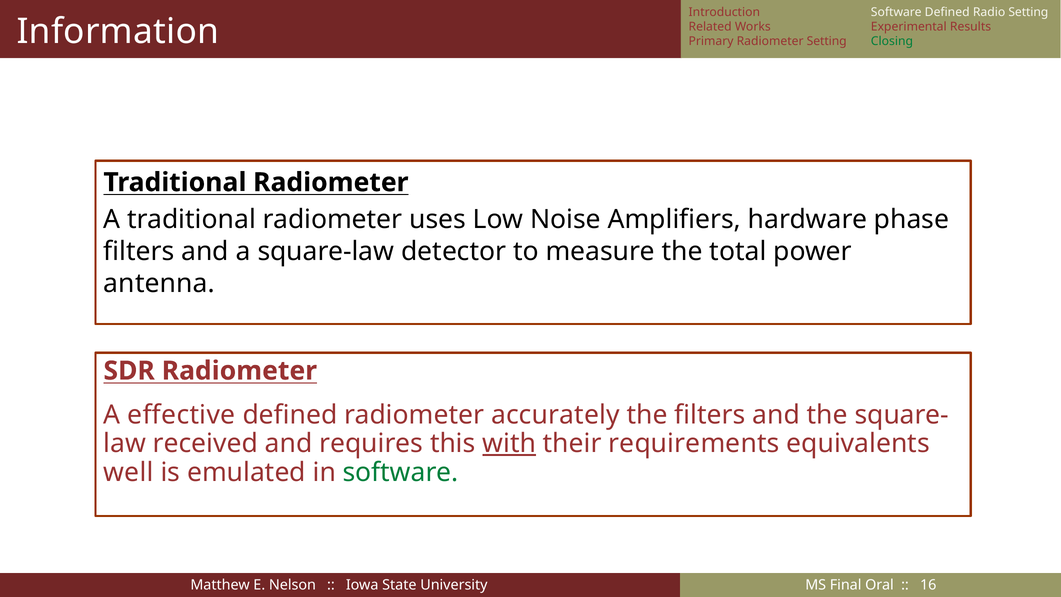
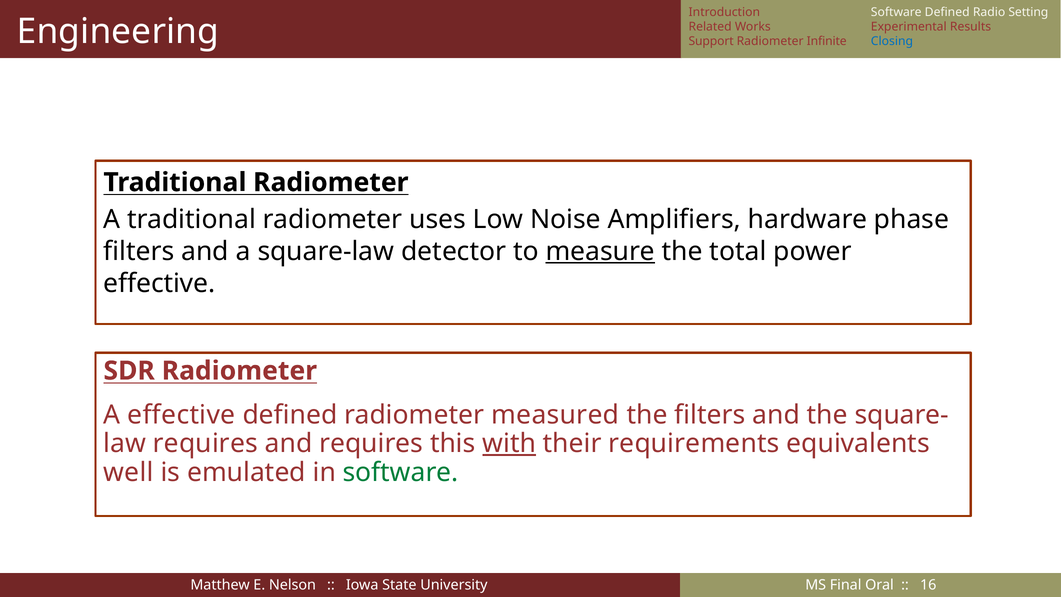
Information: Information -> Engineering
Primary: Primary -> Support
Radiometer Setting: Setting -> Infinite
Closing colour: green -> blue
measure underline: none -> present
antenna at (159, 283): antenna -> effective
accurately: accurately -> measured
received at (205, 443): received -> requires
